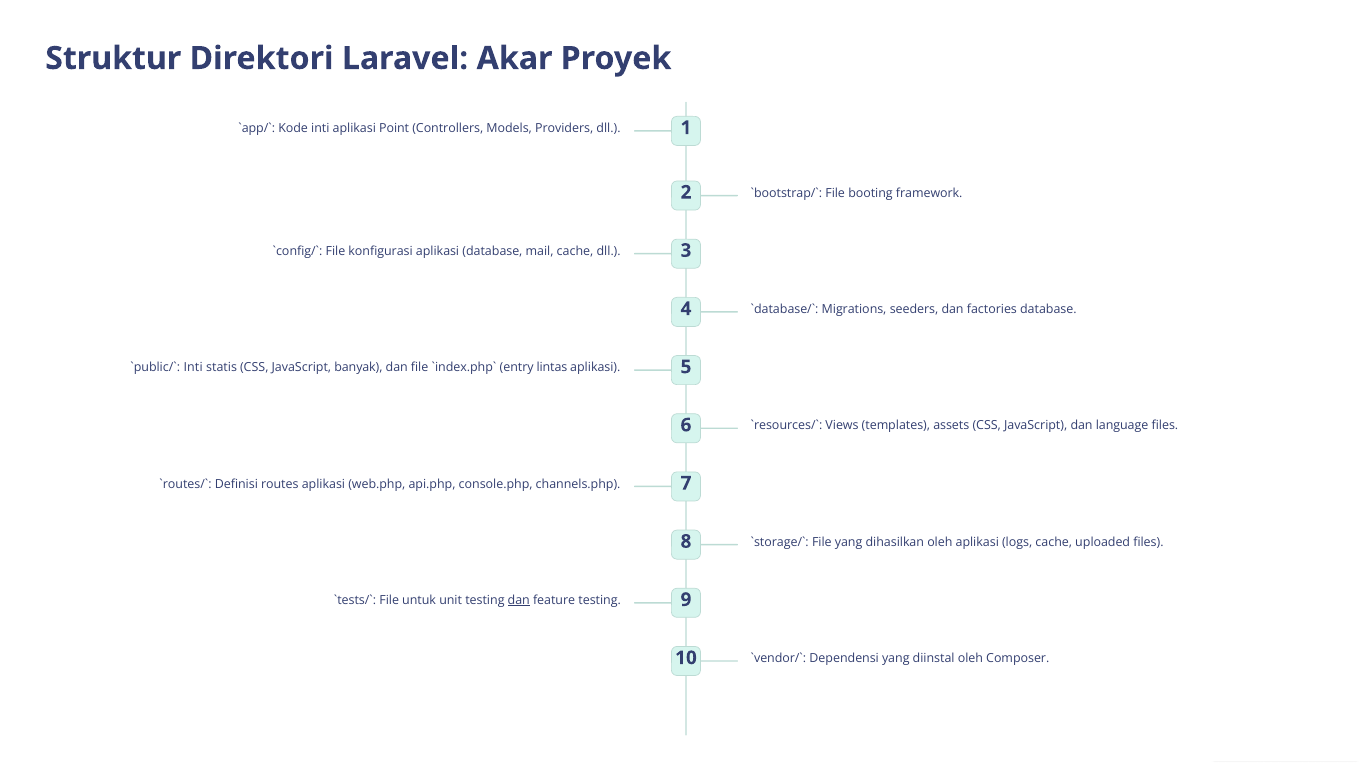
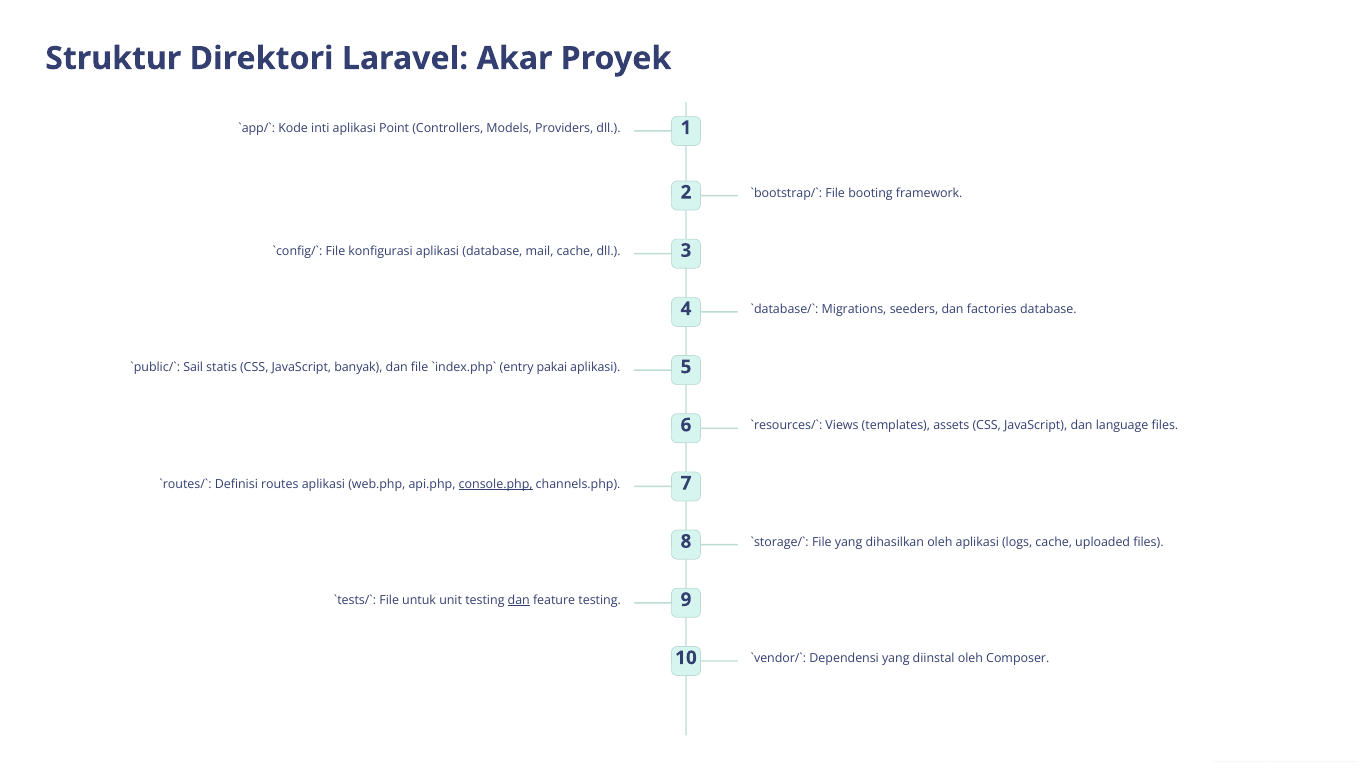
Inti at (193, 368): Inti -> Sail
lintas: lintas -> pakai
console.php underline: none -> present
